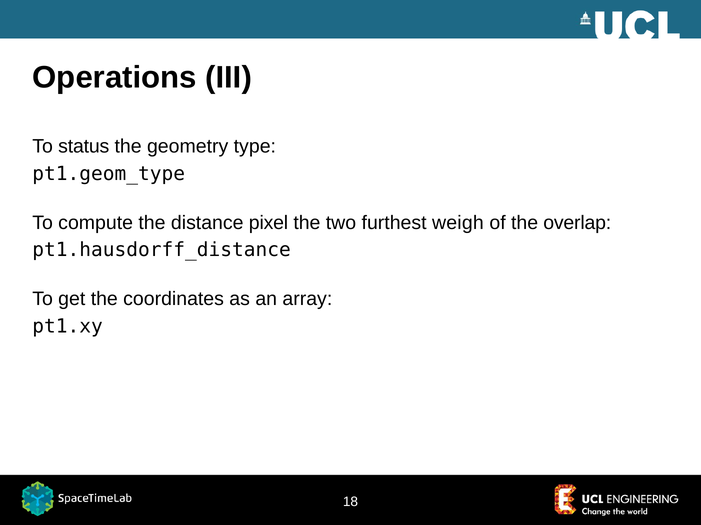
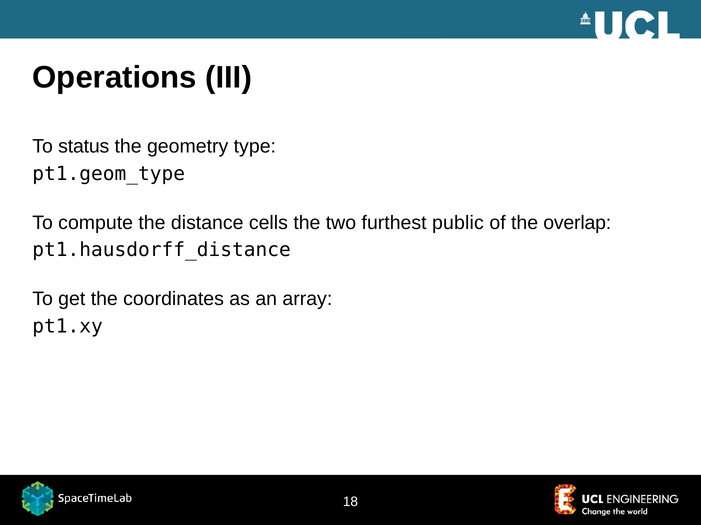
pixel: pixel -> cells
weigh: weigh -> public
